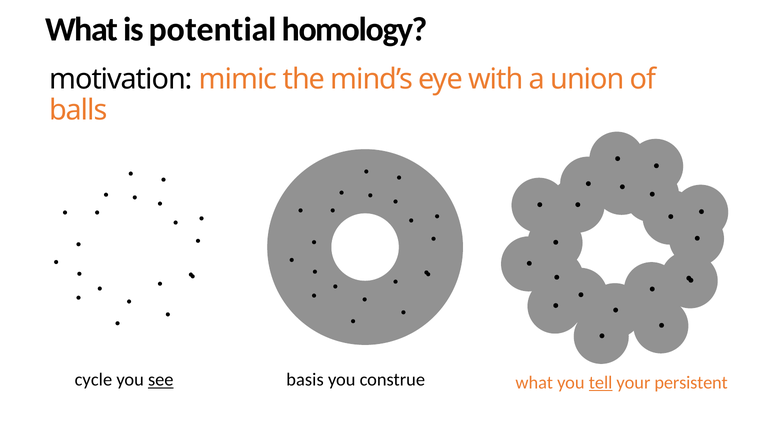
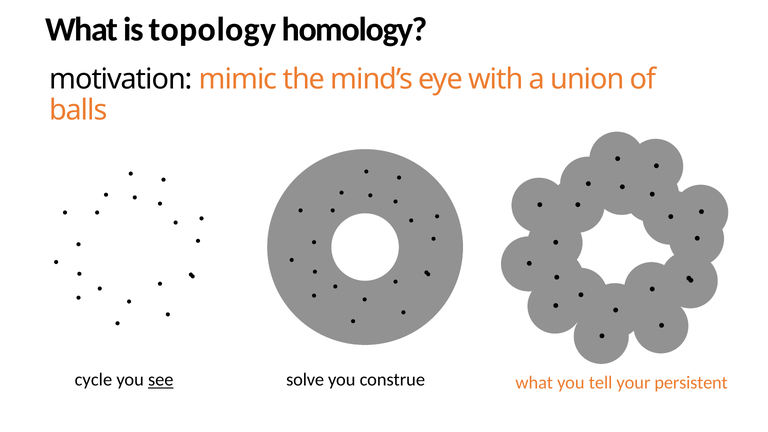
potential: potential -> topology
basis: basis -> solve
tell underline: present -> none
